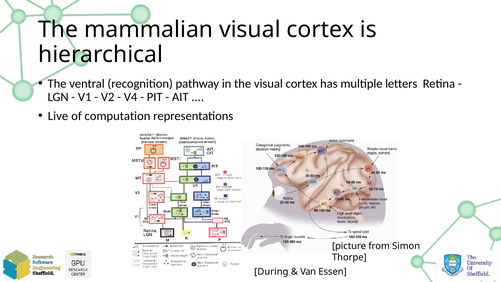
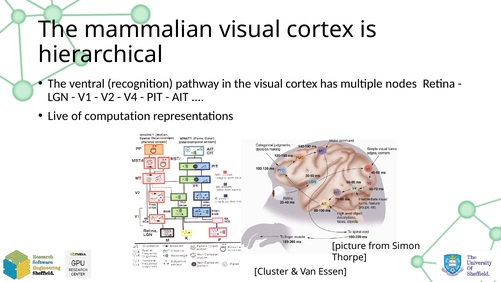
letters: letters -> nodes
During: During -> Cluster
